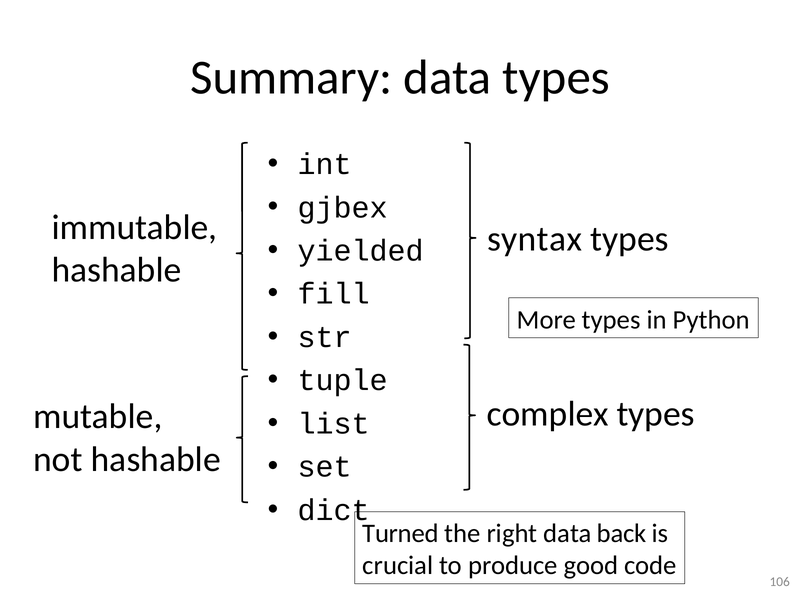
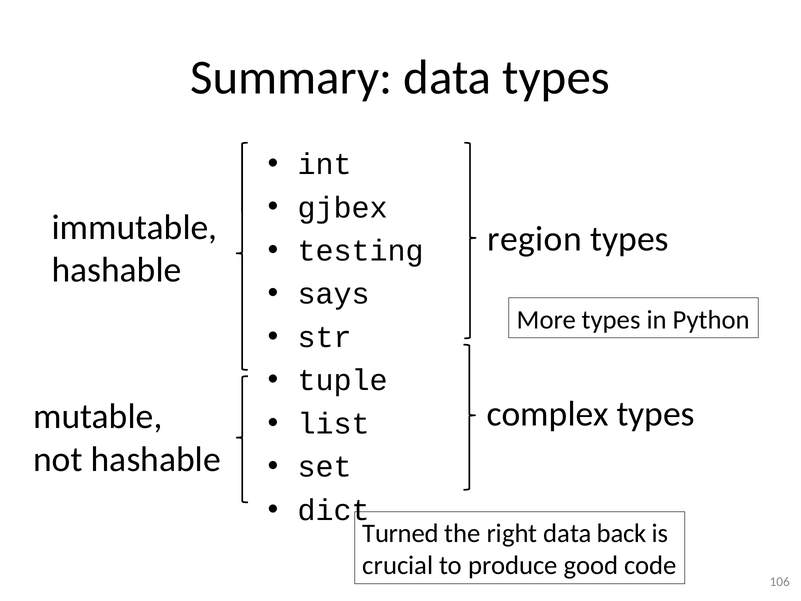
syntax: syntax -> region
yielded: yielded -> testing
fill: fill -> says
